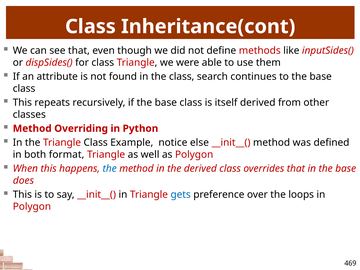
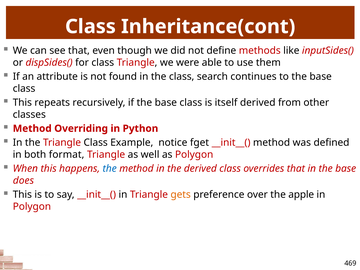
else: else -> fget
gets colour: blue -> orange
loops: loops -> apple
